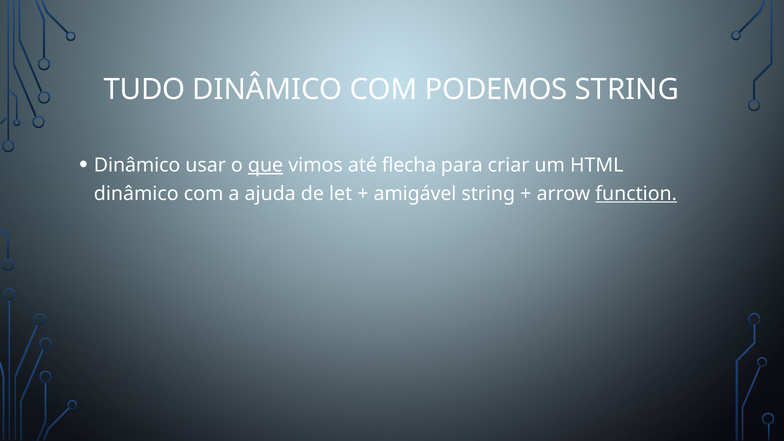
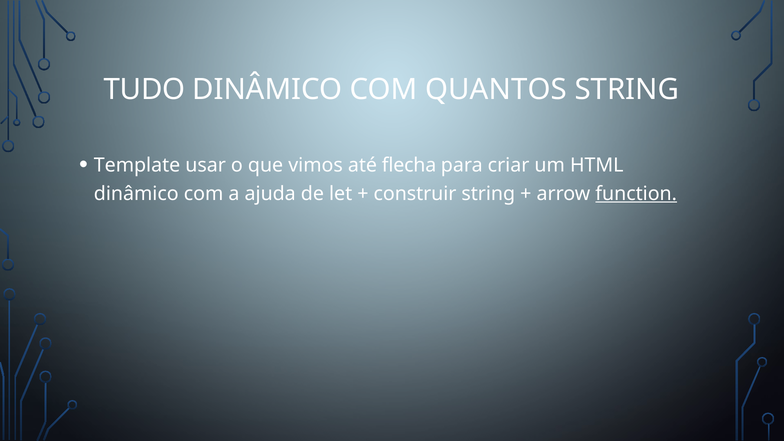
PODEMOS: PODEMOS -> QUANTOS
Dinâmico at (137, 165): Dinâmico -> Template
que underline: present -> none
amigável: amigável -> construir
